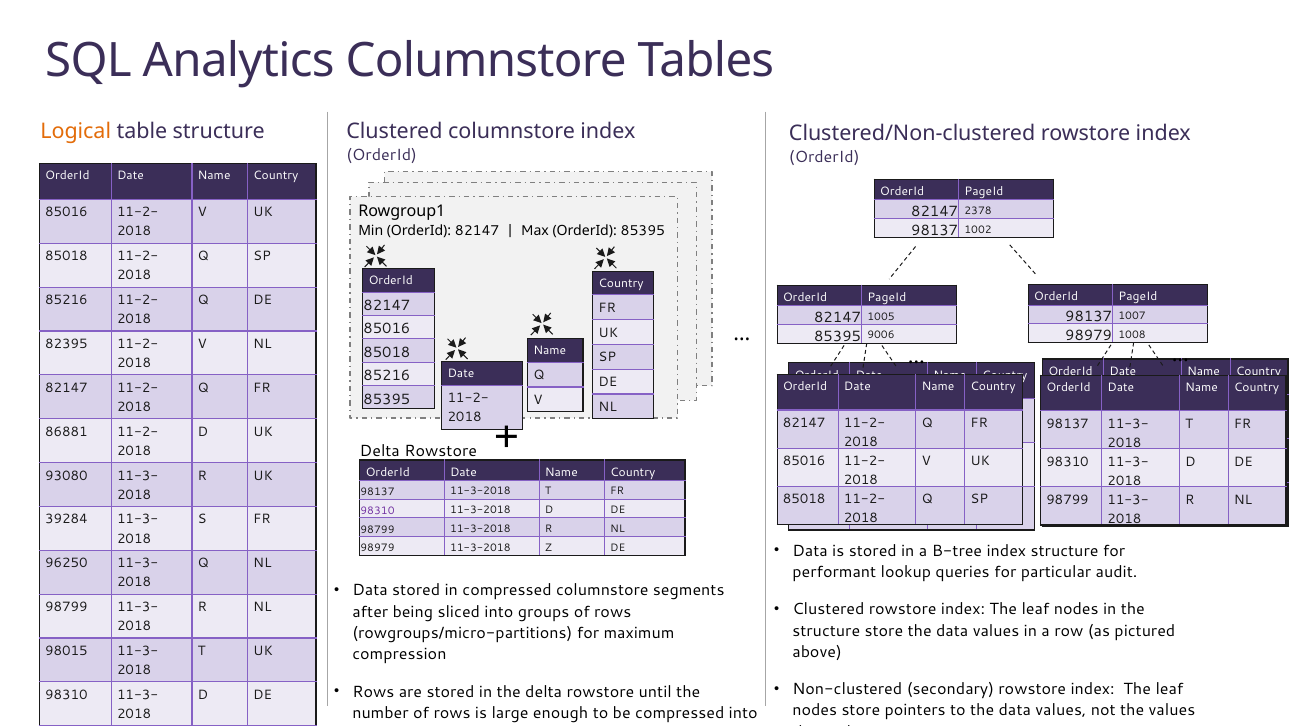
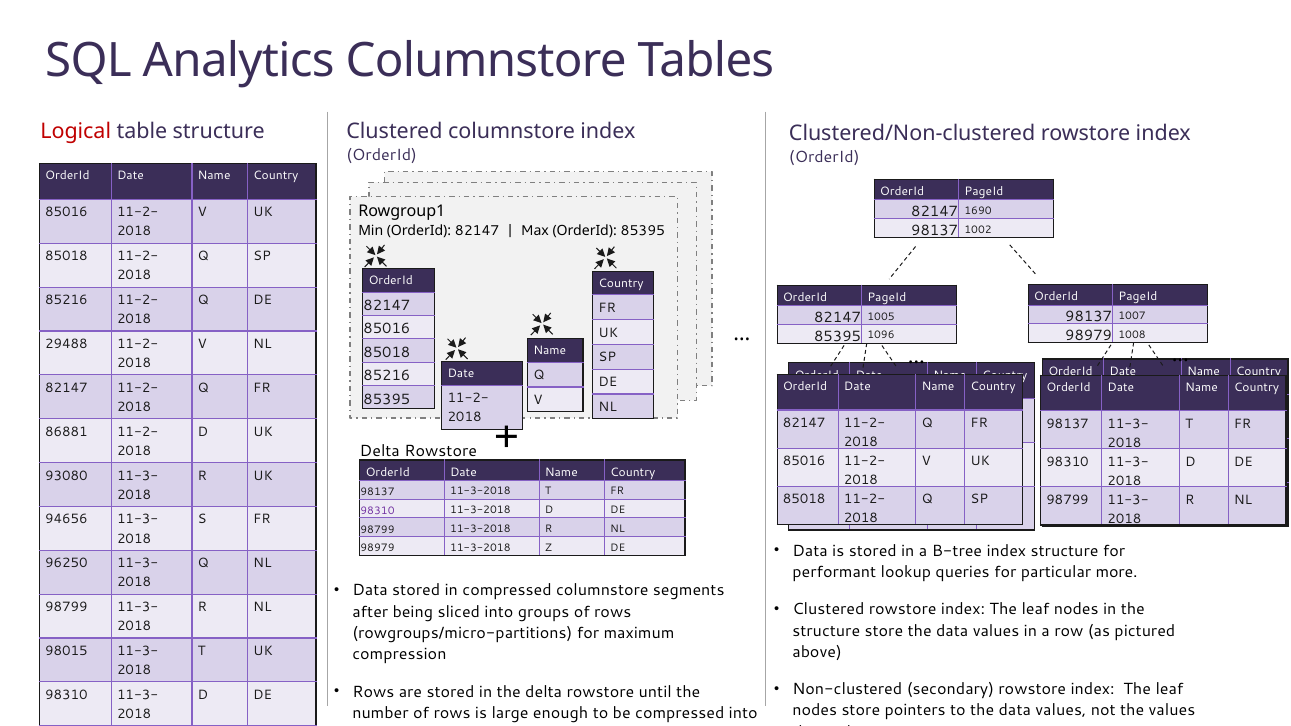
Logical colour: orange -> red
2378: 2378 -> 1690
9006: 9006 -> 1096
82395: 82395 -> 29488
39284: 39284 -> 94656
audit: audit -> more
